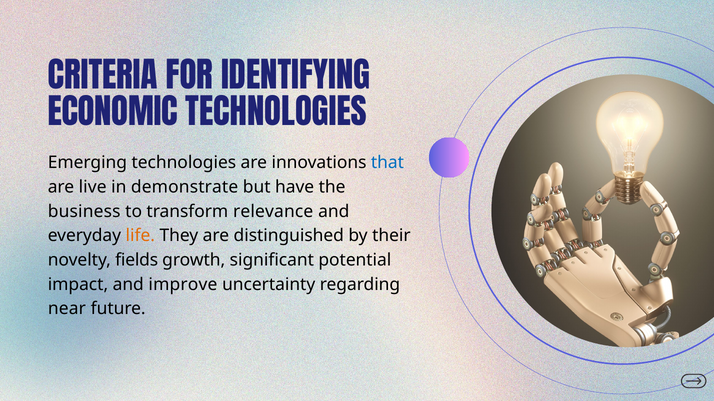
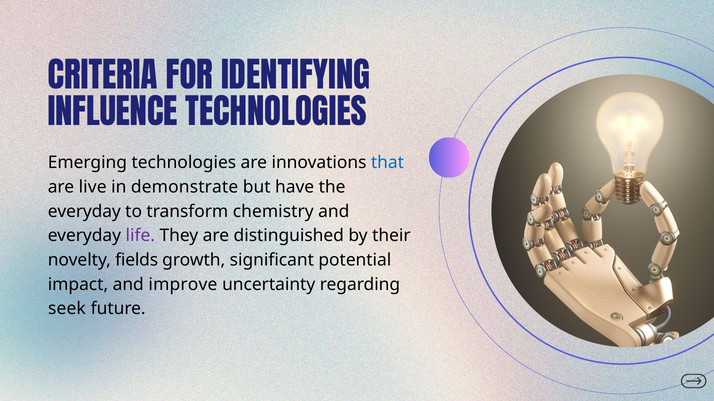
ECONOMIC: ECONOMIC -> INFLUENCE
business at (84, 212): business -> everyday
relevance: relevance -> chemistry
life colour: orange -> purple
near: near -> seek
